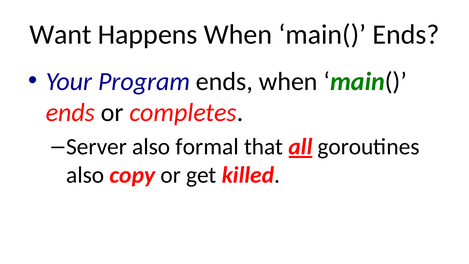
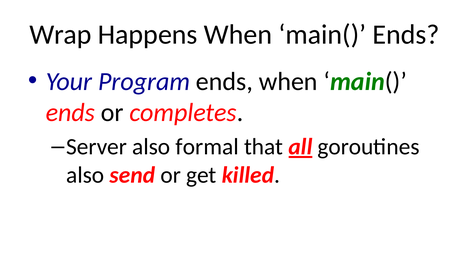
Want: Want -> Wrap
copy: copy -> send
